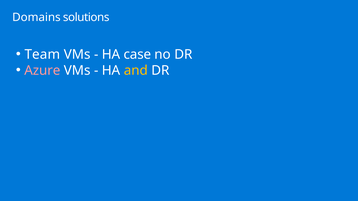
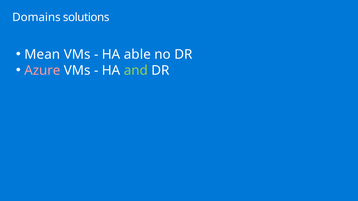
Team: Team -> Mean
case: case -> able
and colour: yellow -> light green
